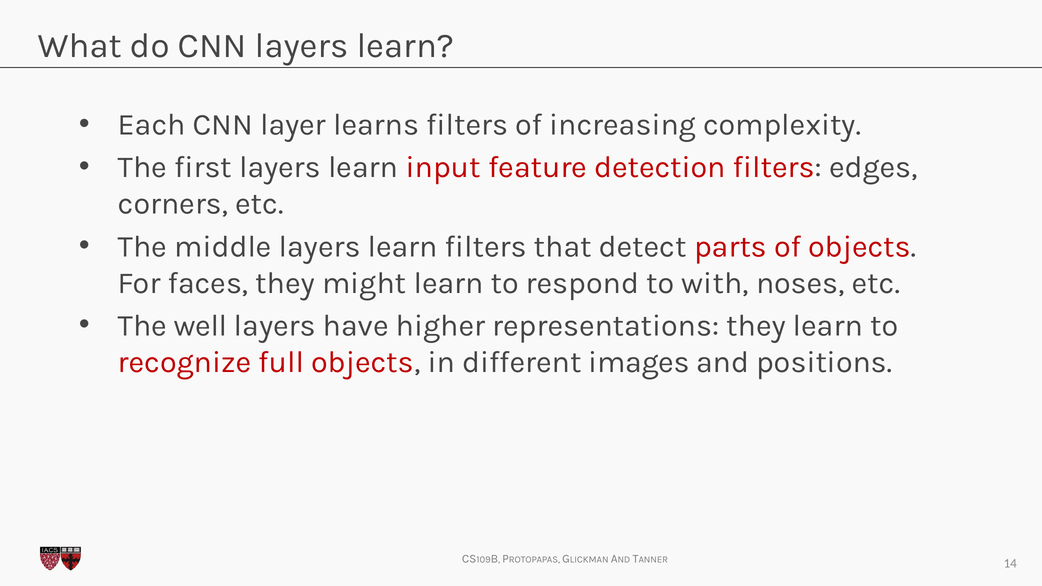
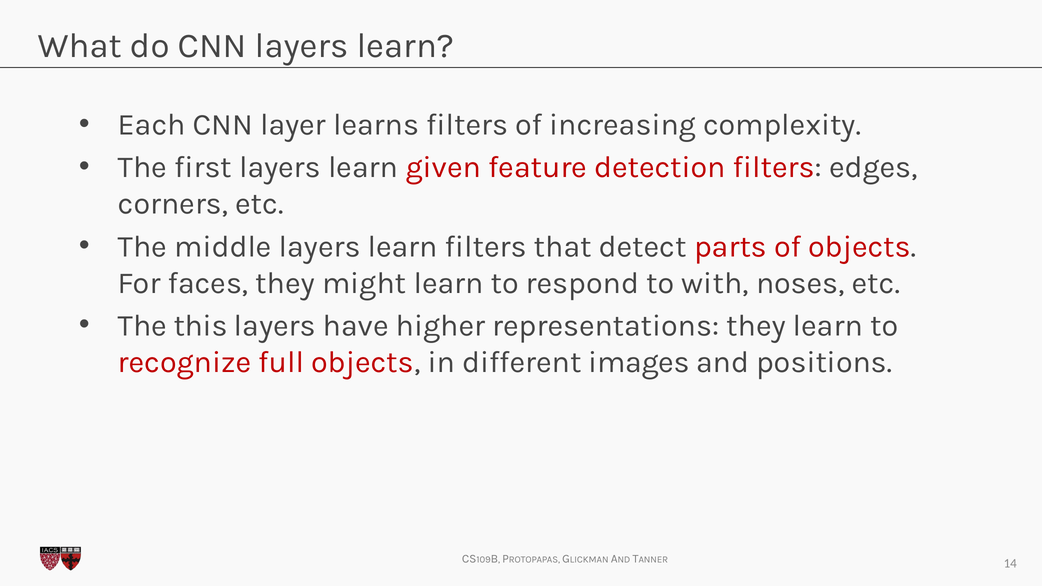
input: input -> given
well: well -> this
